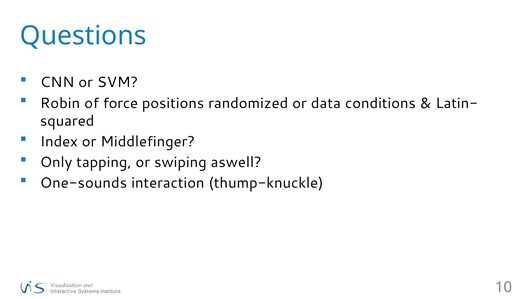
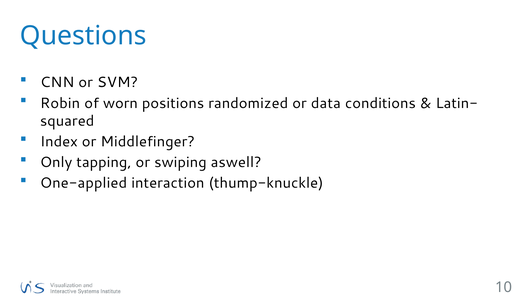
force: force -> worn
One-sounds: One-sounds -> One-applied
